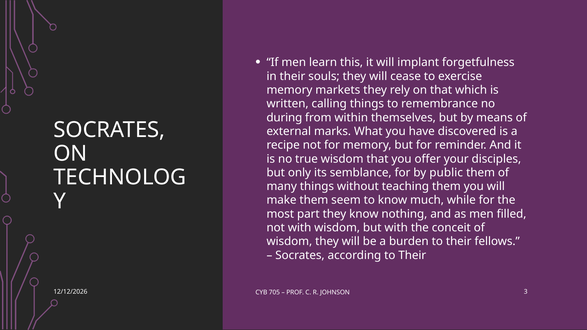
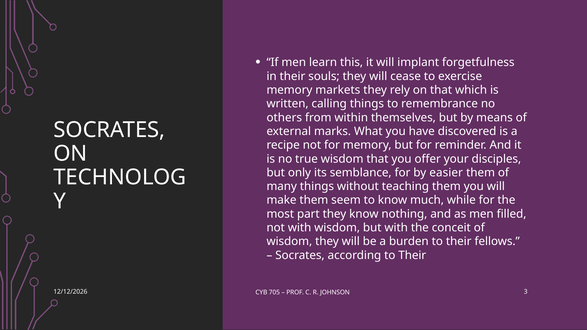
during: during -> others
public: public -> easier
